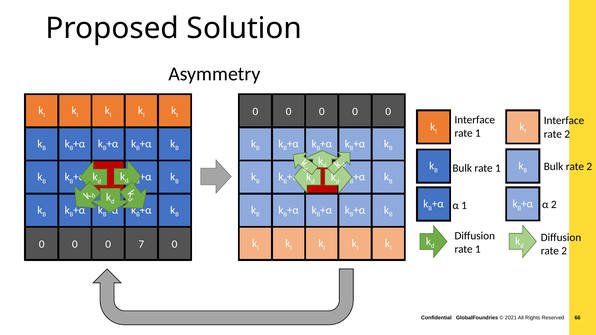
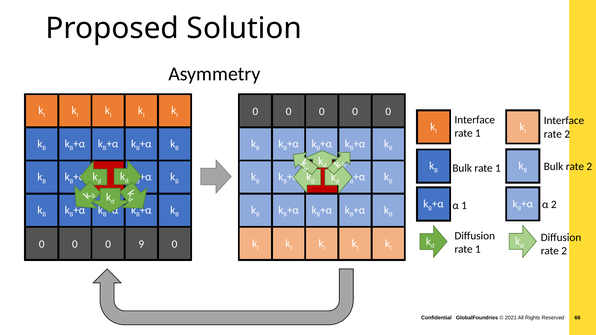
7: 7 -> 9
